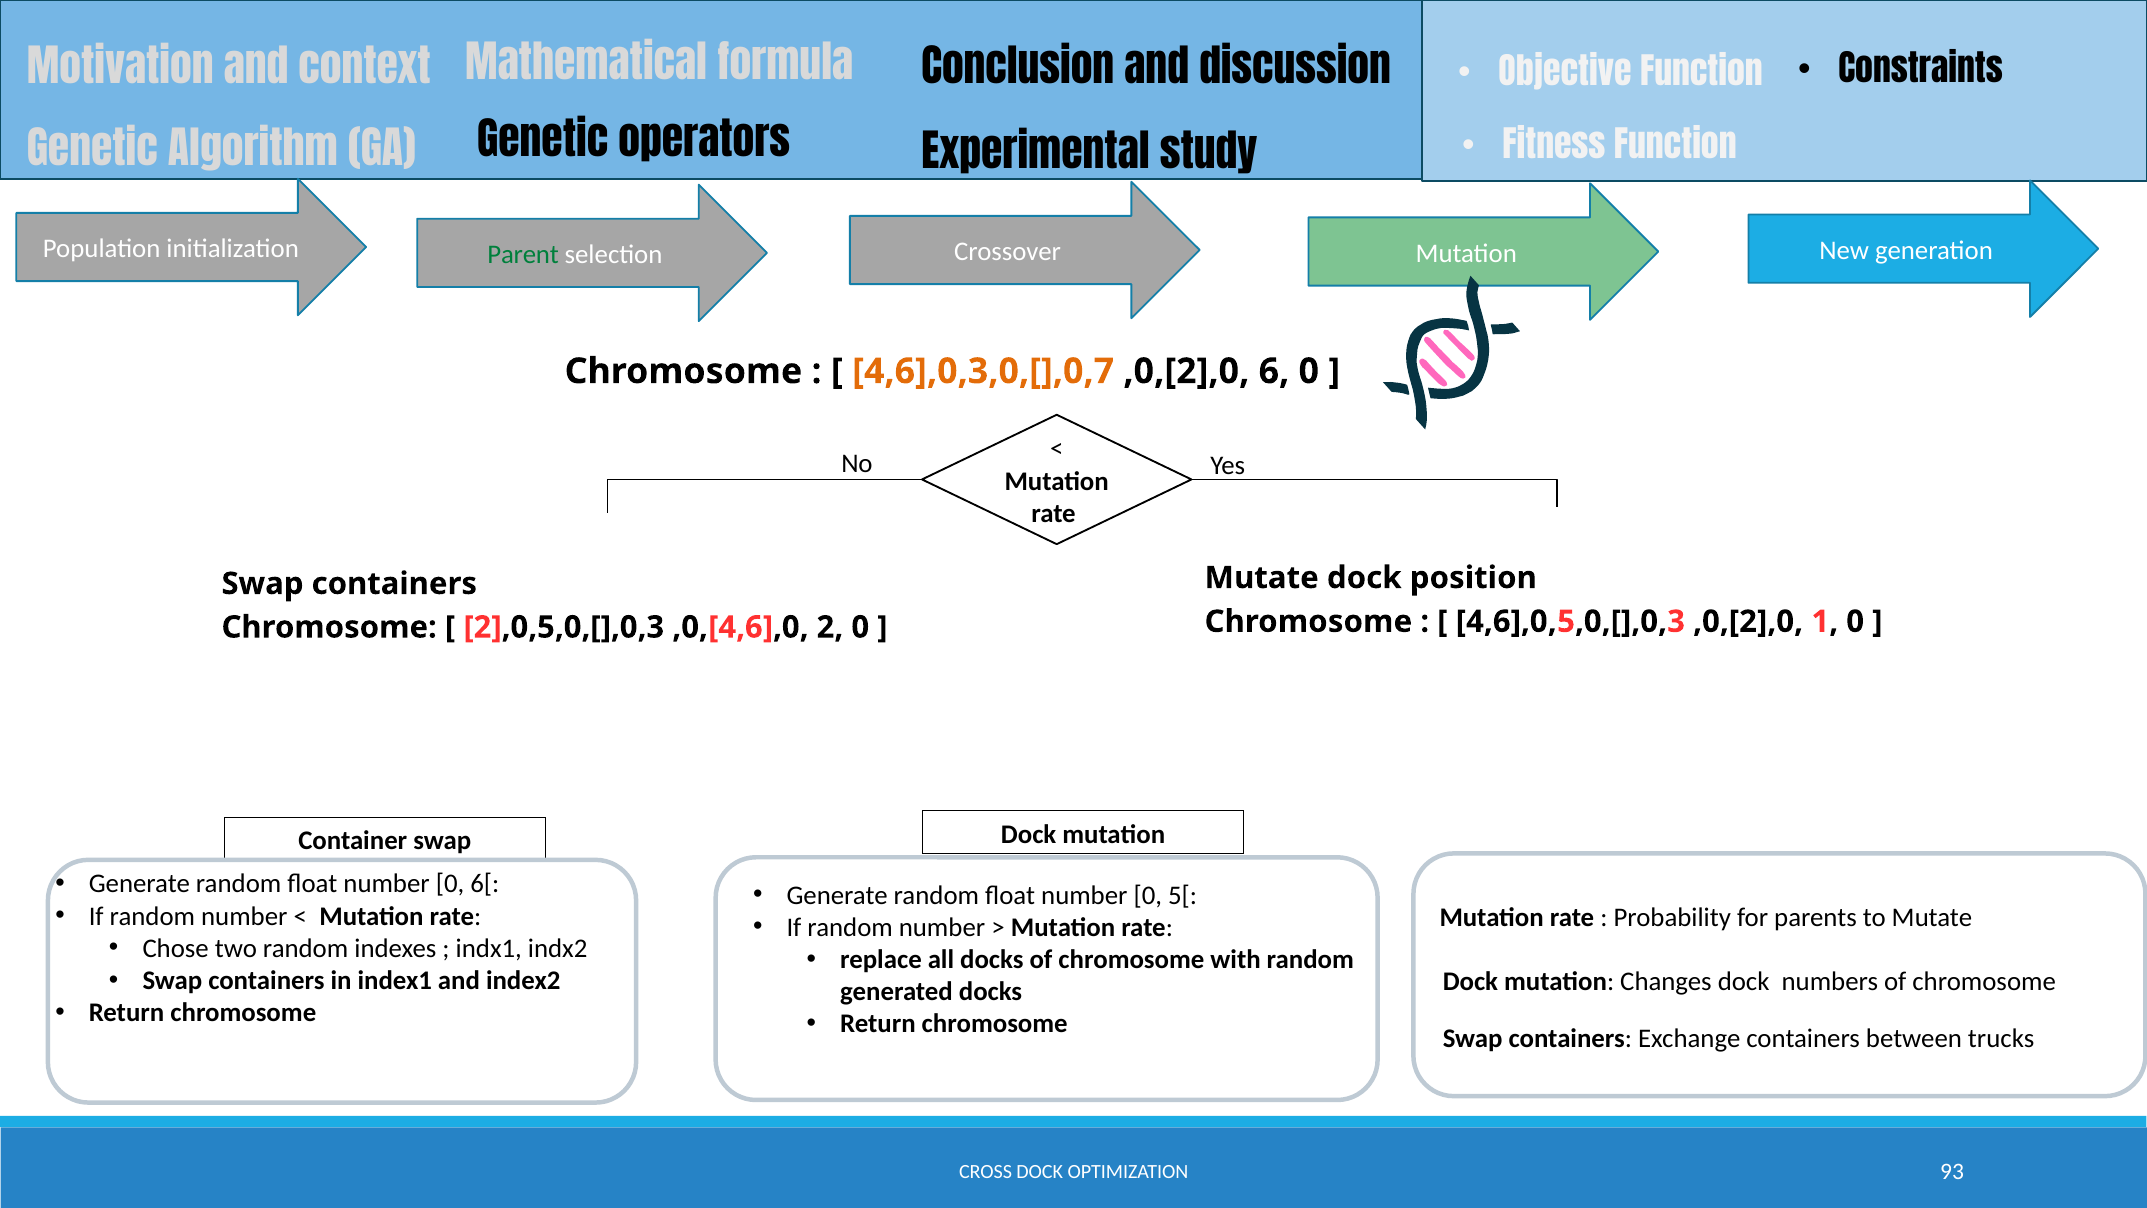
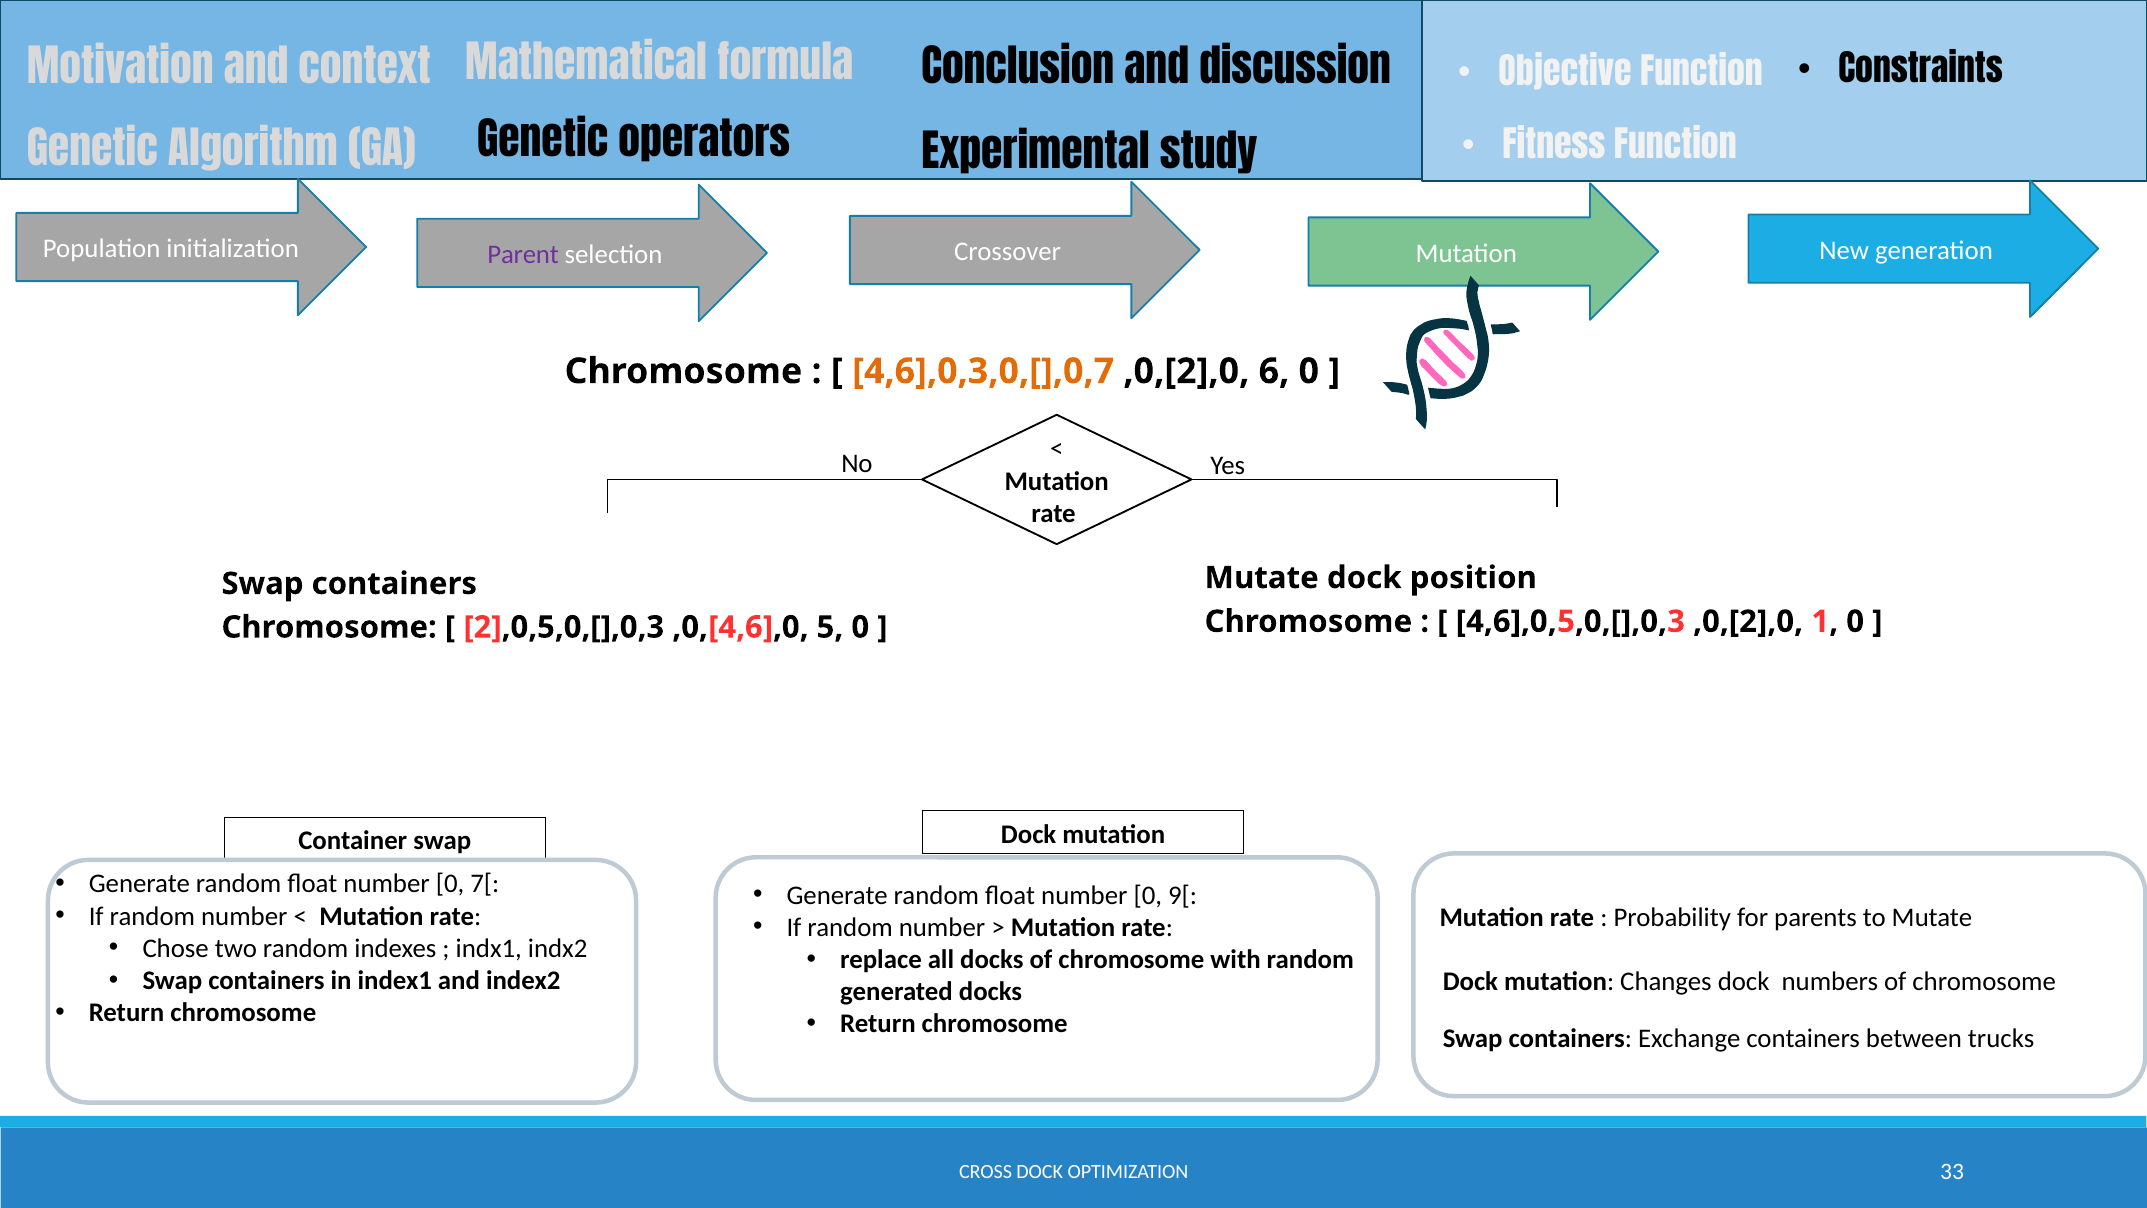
Parent colour: green -> purple
2: 2 -> 5
6[: 6[ -> 7[
5[: 5[ -> 9[
93: 93 -> 33
